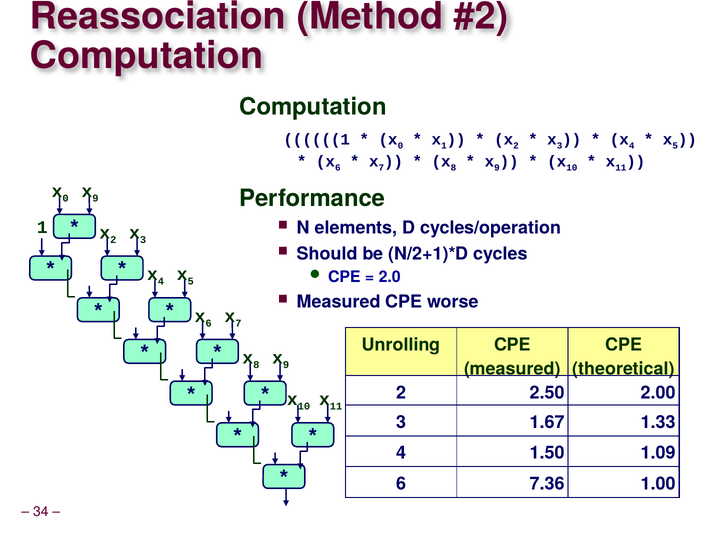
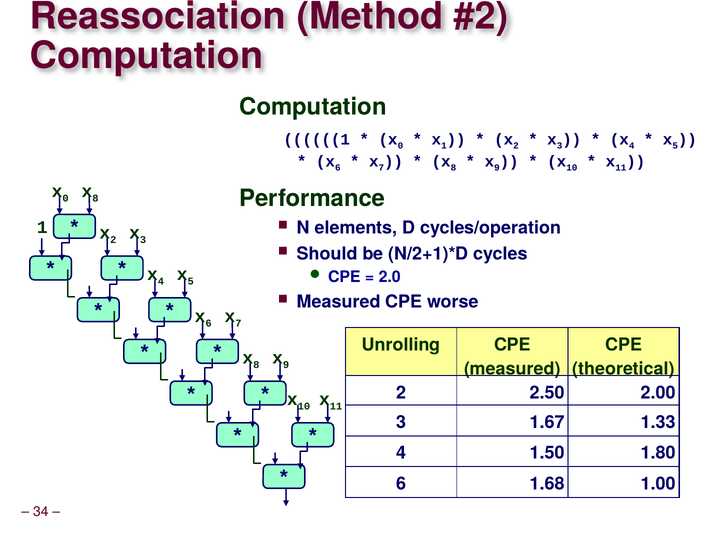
9 at (95, 198): 9 -> 8
1.09: 1.09 -> 1.80
7.36: 7.36 -> 1.68
